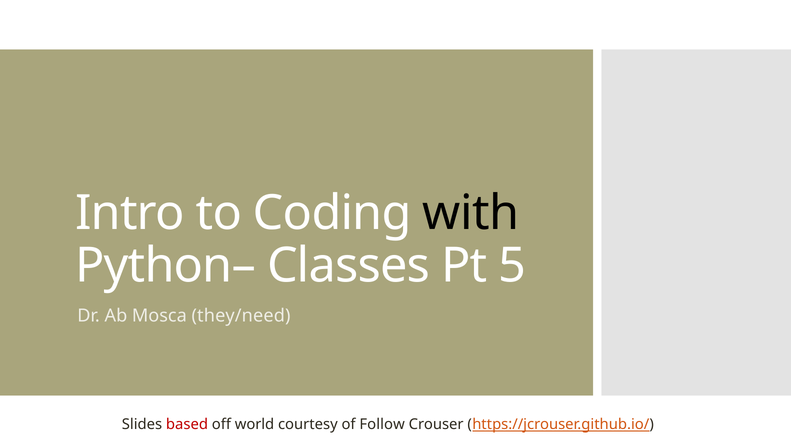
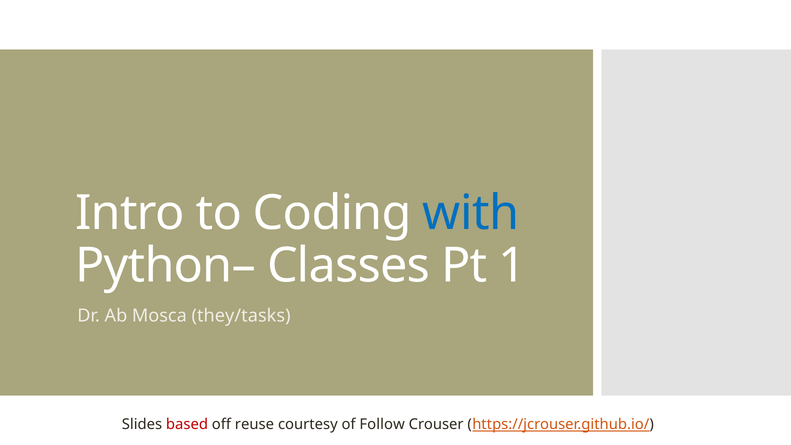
with colour: black -> blue
5: 5 -> 1
they/need: they/need -> they/tasks
world: world -> reuse
